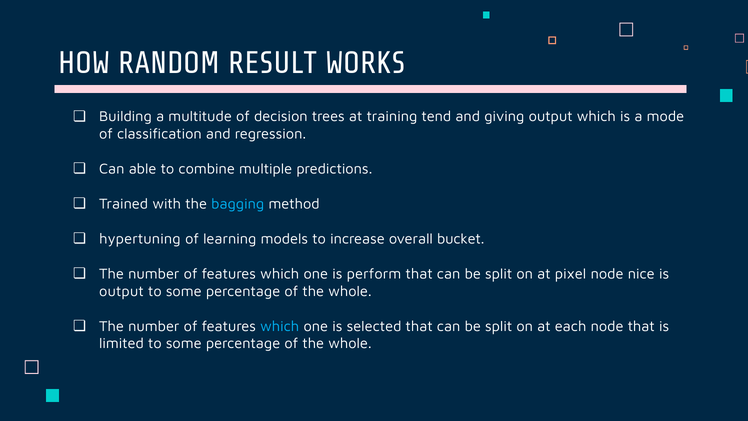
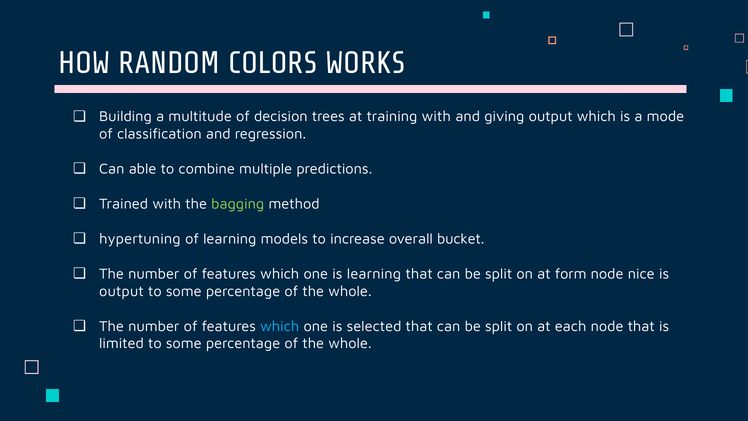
RESULT: RESULT -> COLORS
training tend: tend -> with
bagging colour: light blue -> light green
is perform: perform -> learning
pixel: pixel -> form
